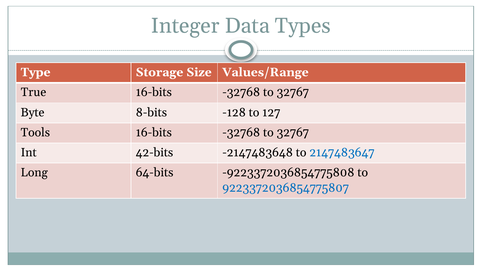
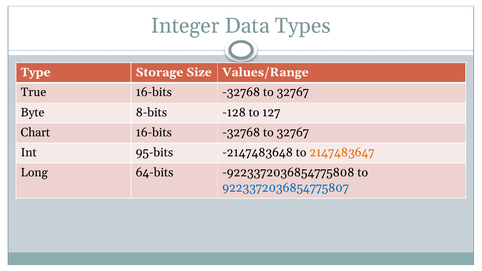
Tools: Tools -> Chart
42-bits: 42-bits -> 95-bits
2147483647 colour: blue -> orange
